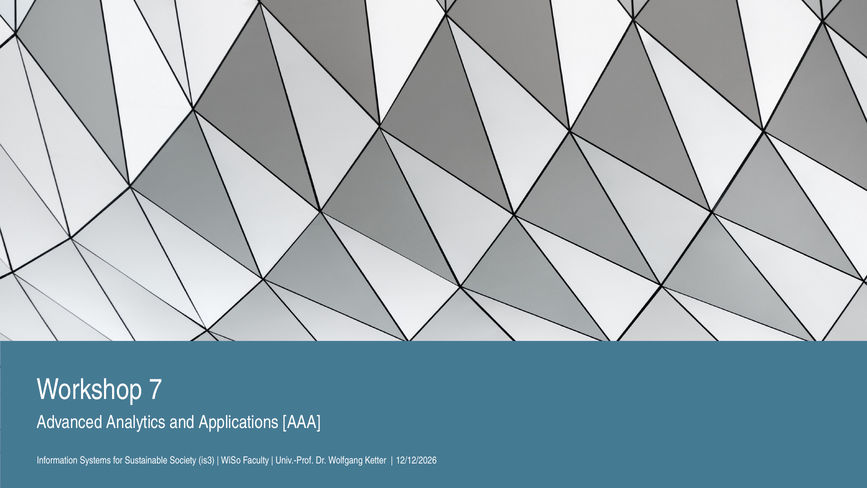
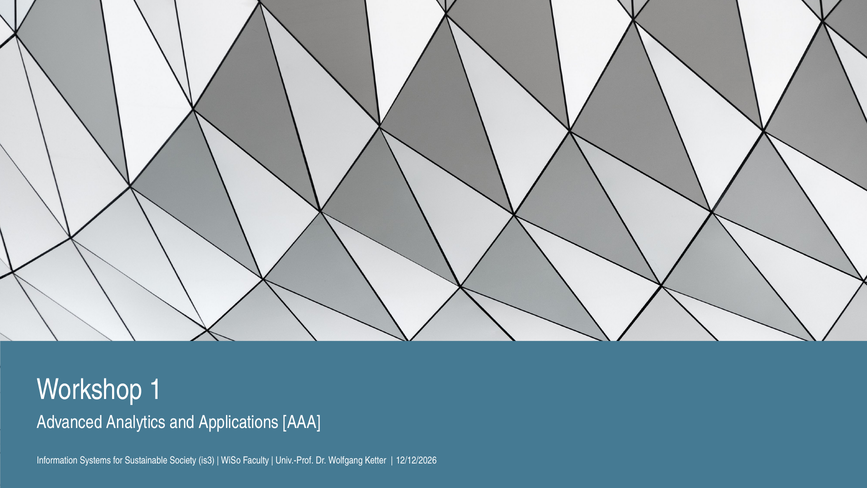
7: 7 -> 1
